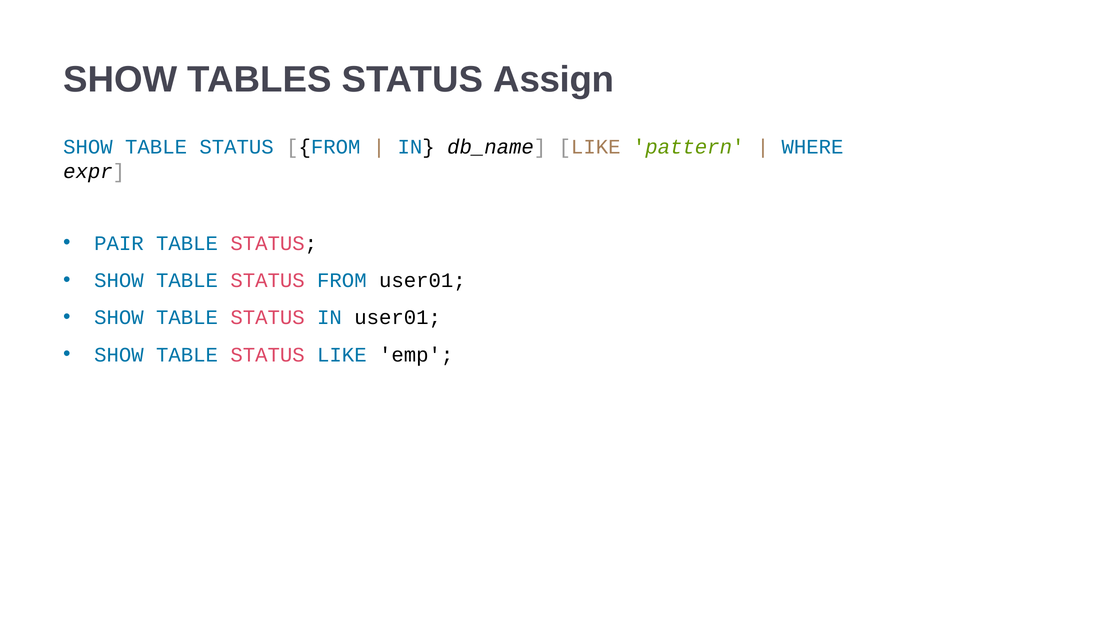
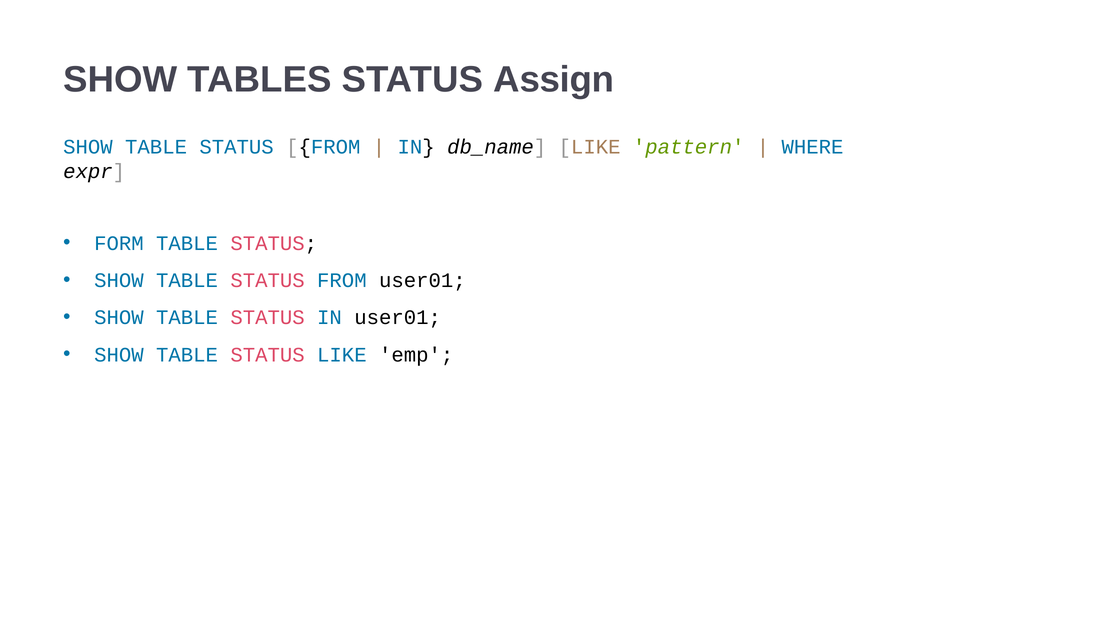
PAIR: PAIR -> FORM
